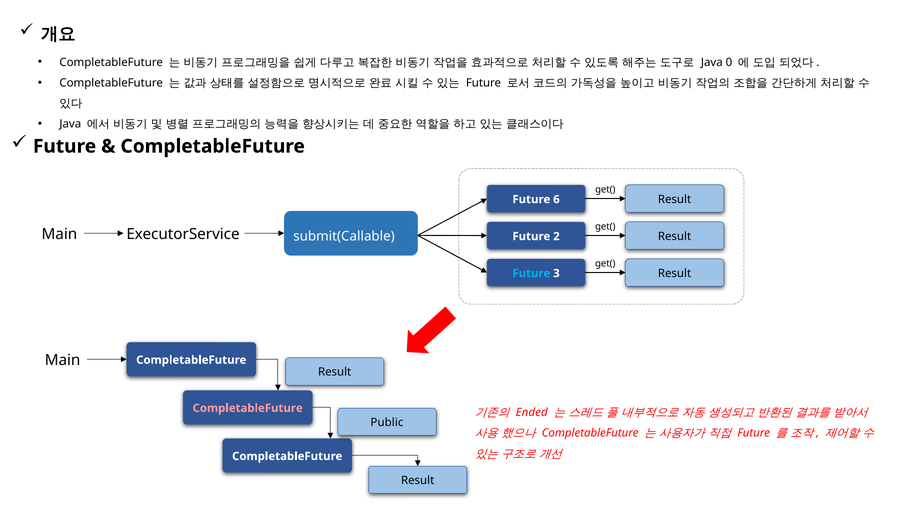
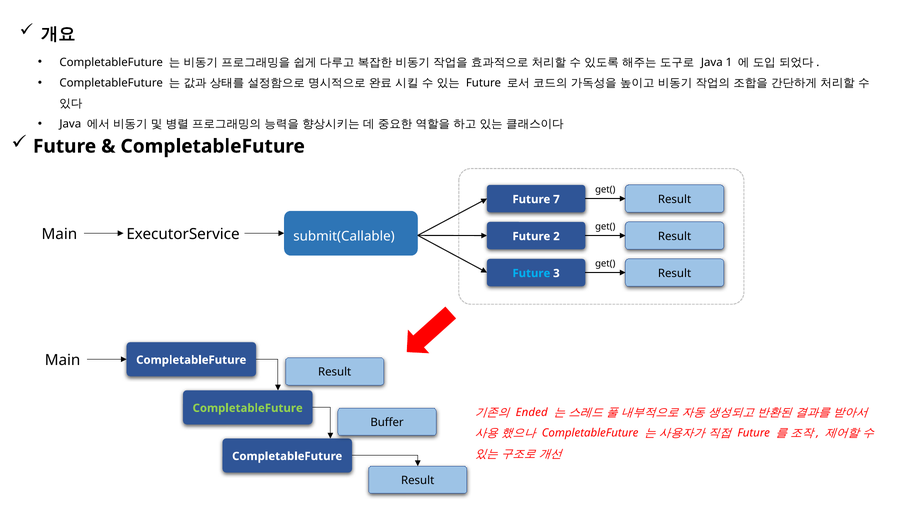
0: 0 -> 1
6: 6 -> 7
CompletableFuture at (248, 408) colour: pink -> light green
Public: Public -> Buffer
